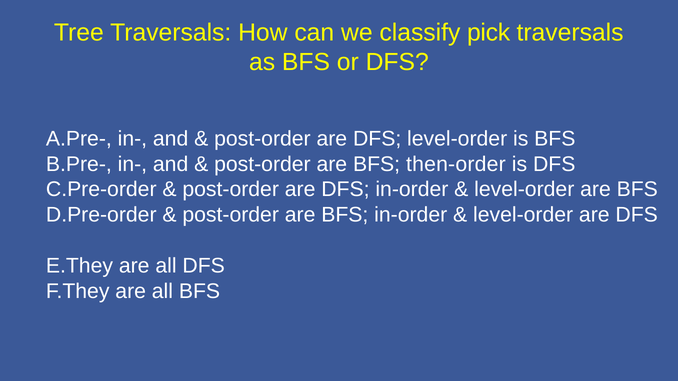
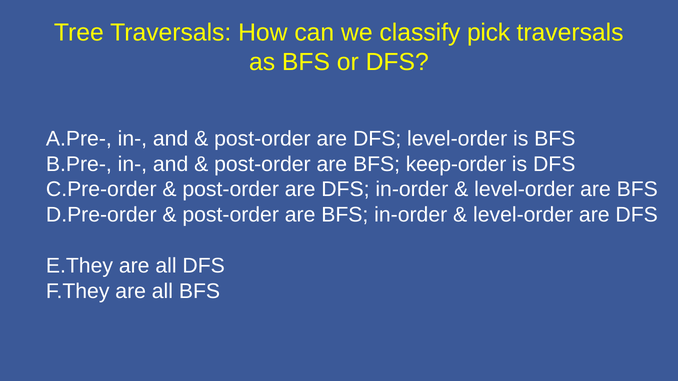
then-order: then-order -> keep-order
